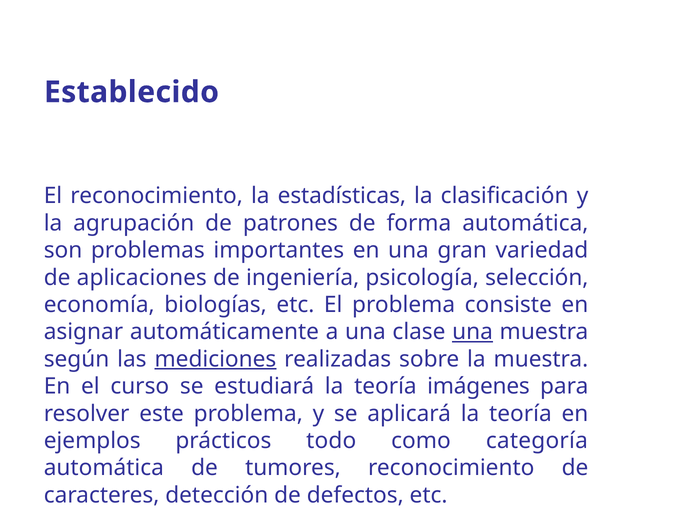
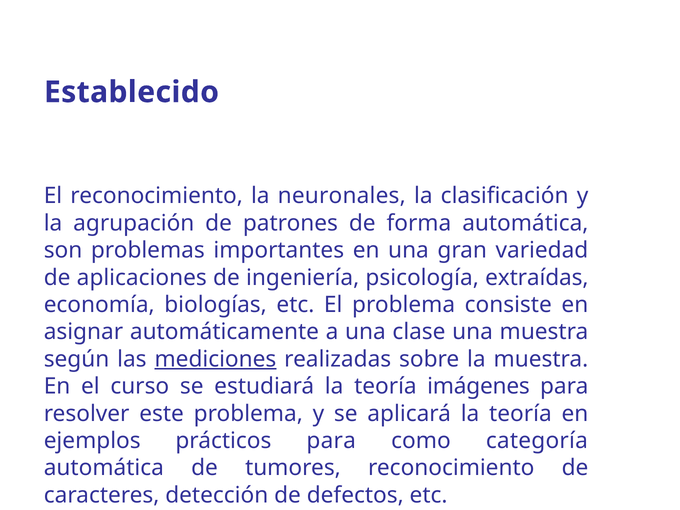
estadísticas: estadísticas -> neuronales
selección: selección -> extraídas
una at (473, 332) underline: present -> none
prácticos todo: todo -> para
